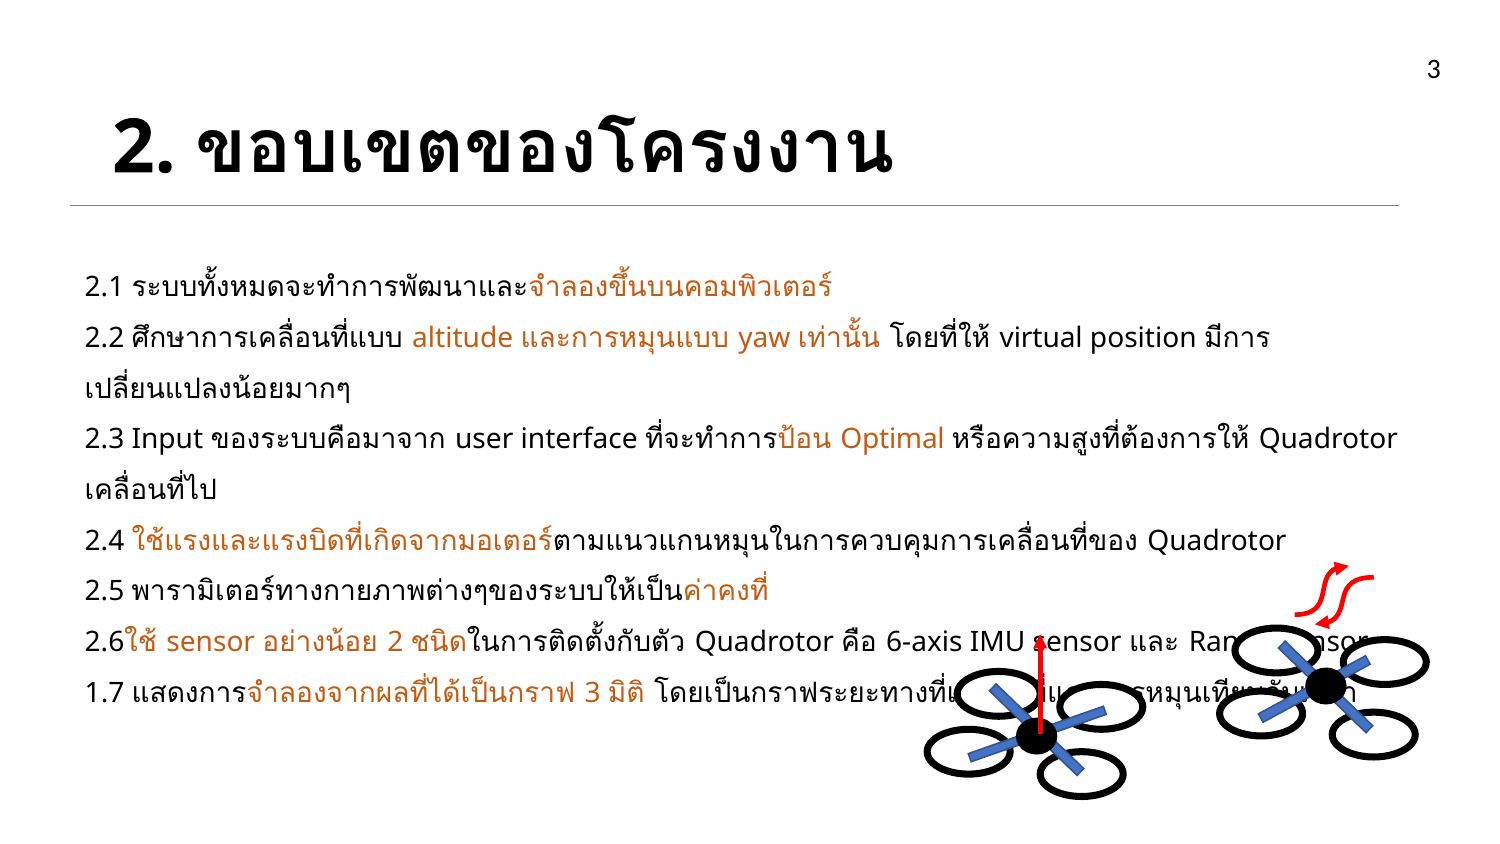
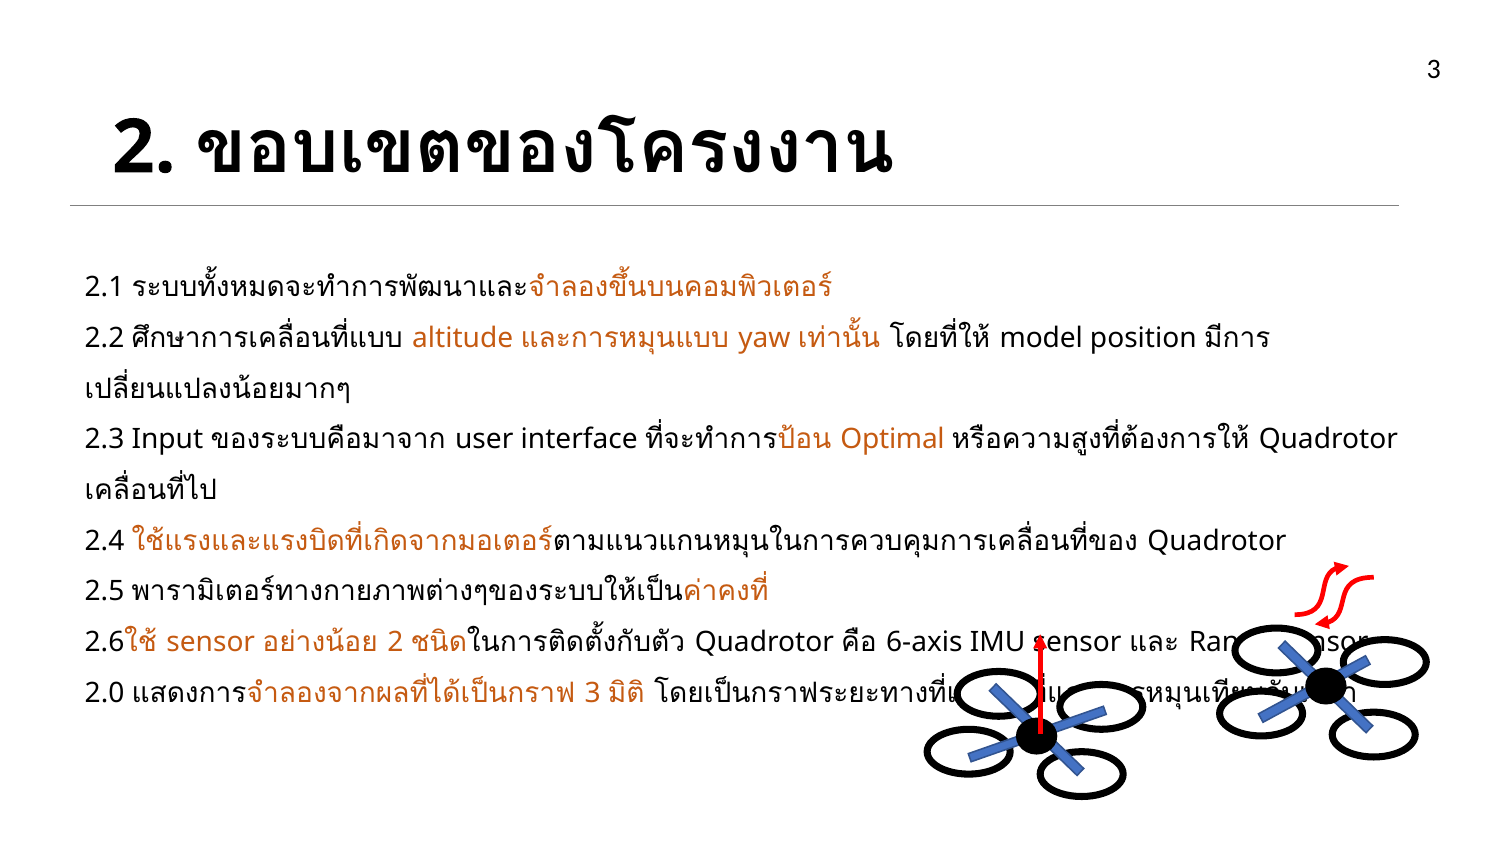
virtual: virtual -> model
1.7: 1.7 -> 2.0
